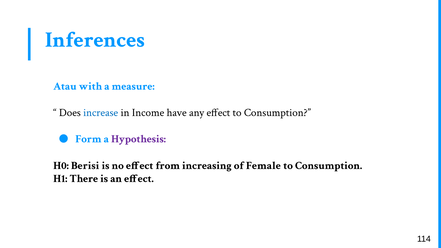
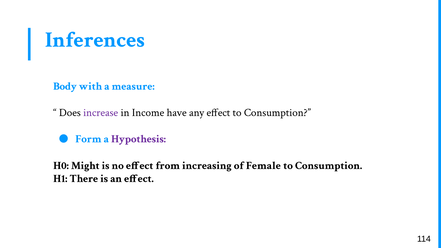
Atau: Atau -> Body
increase colour: blue -> purple
Berisi: Berisi -> Might
